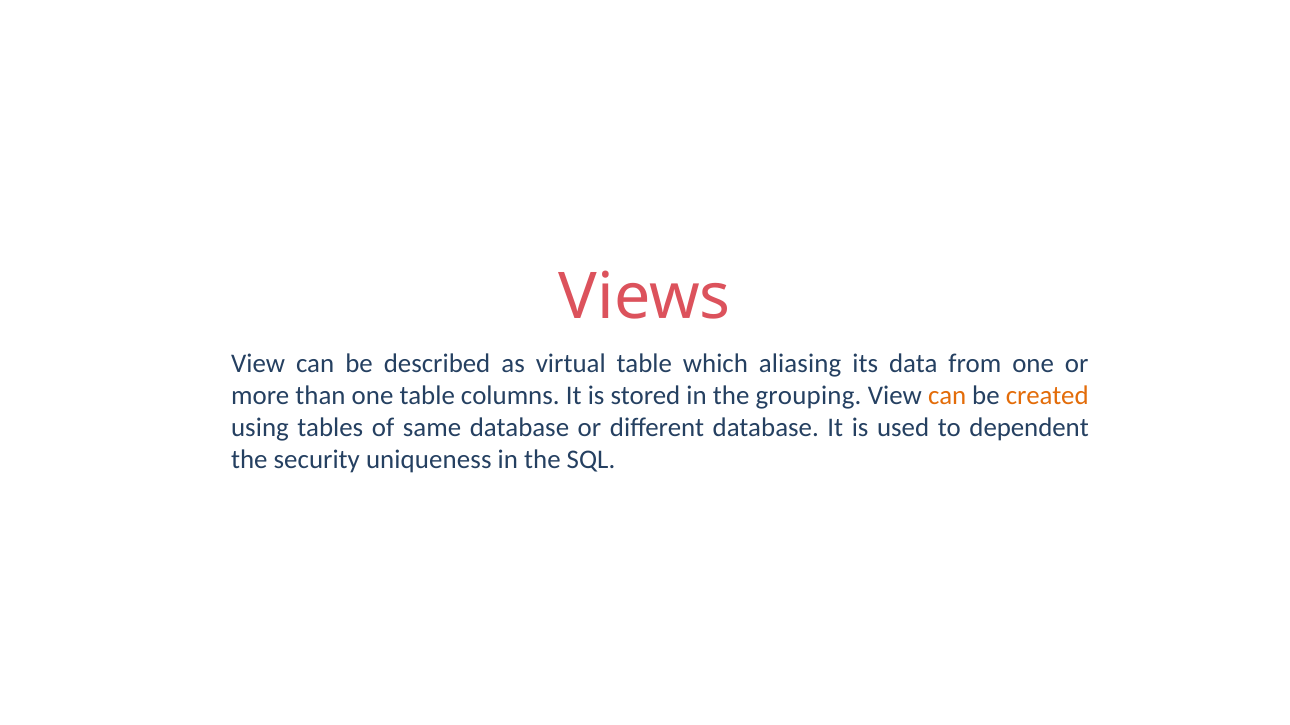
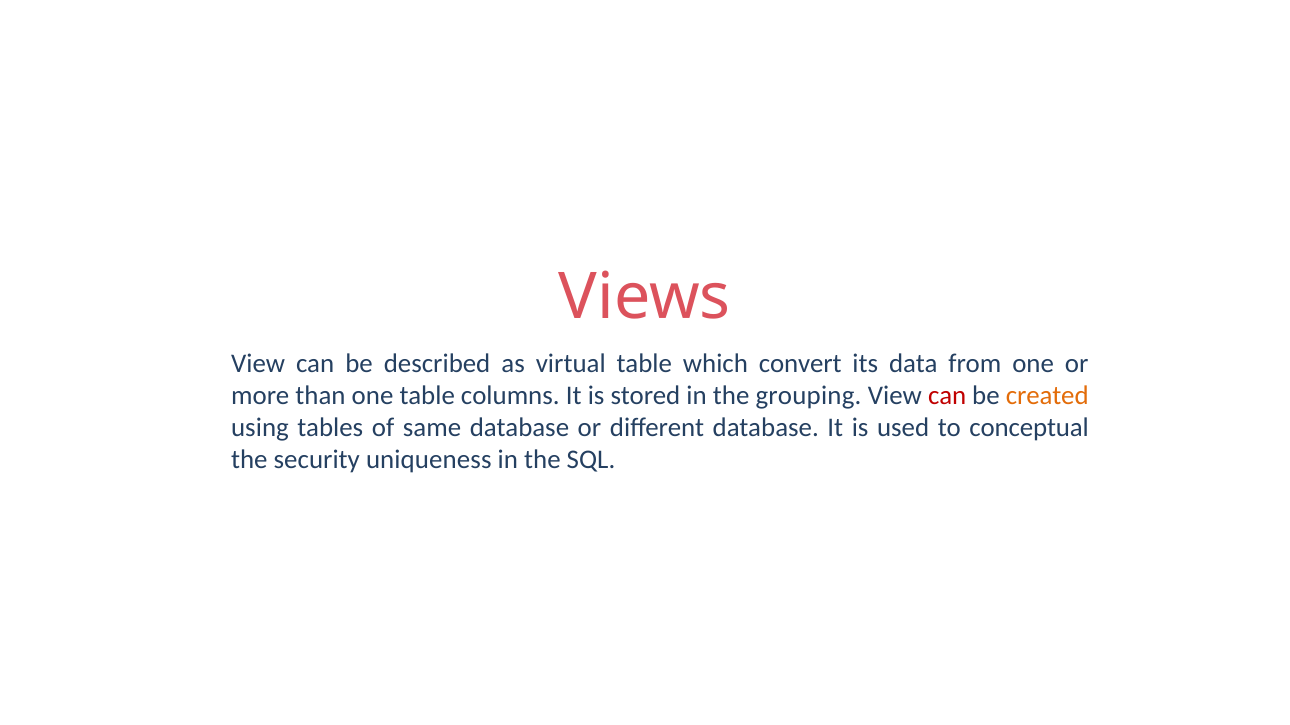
aliasing: aliasing -> convert
can at (947, 396) colour: orange -> red
dependent: dependent -> conceptual
